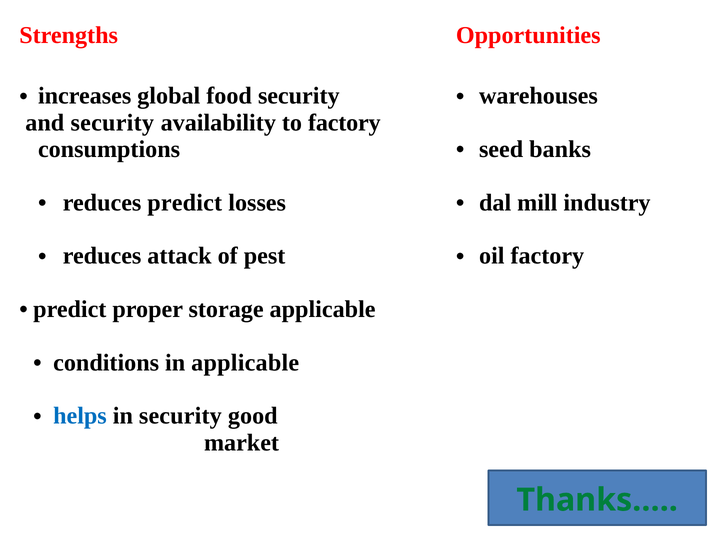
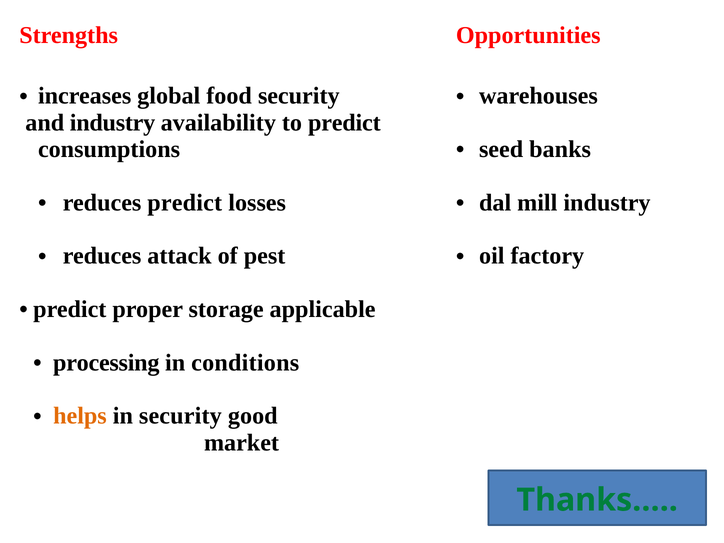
and security: security -> industry
to factory: factory -> predict
conditions: conditions -> processing
in applicable: applicable -> conditions
helps colour: blue -> orange
